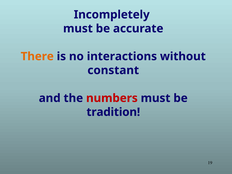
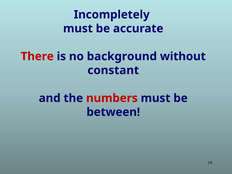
There colour: orange -> red
interactions: interactions -> background
tradition: tradition -> between
